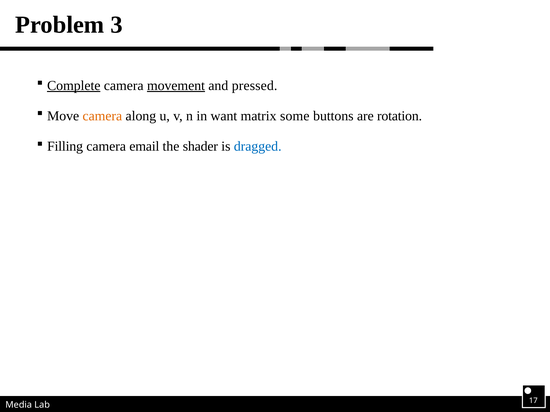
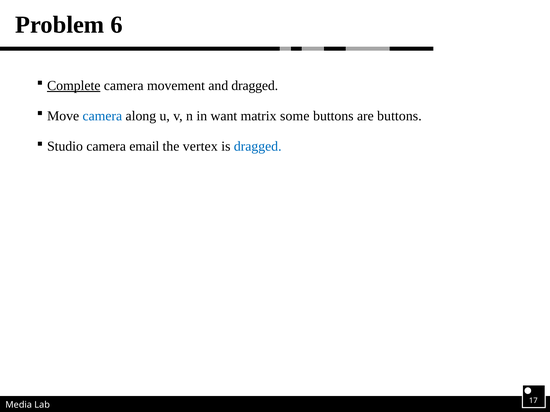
3: 3 -> 6
movement underline: present -> none
and pressed: pressed -> dragged
camera at (102, 116) colour: orange -> blue
are rotation: rotation -> buttons
Filling: Filling -> Studio
shader: shader -> vertex
